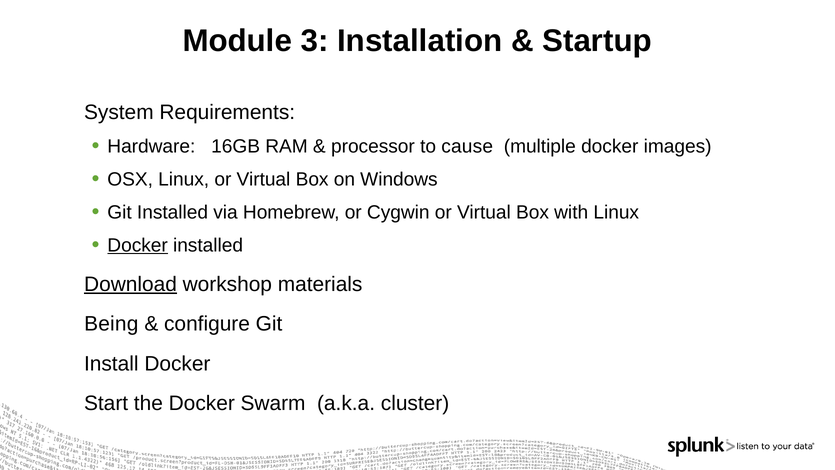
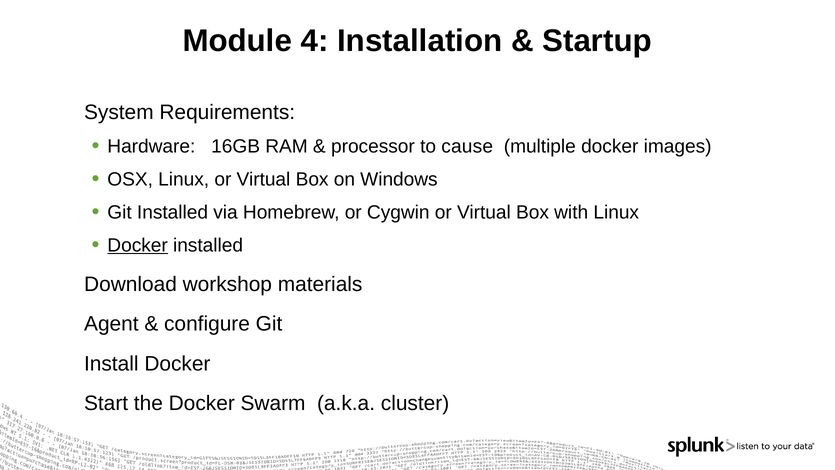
3: 3 -> 4
Download underline: present -> none
Being: Being -> Agent
